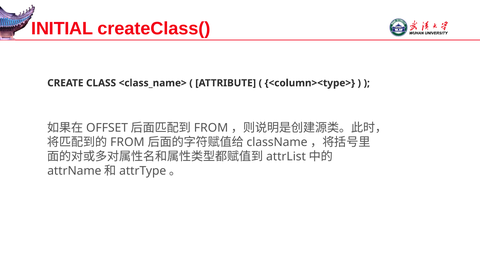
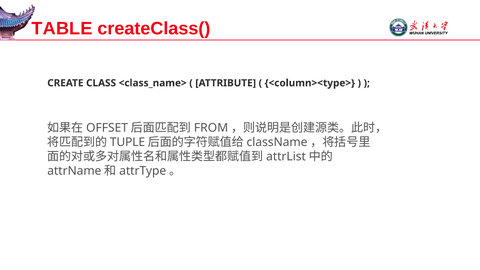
INITIAL: INITIAL -> TABLE
FROM at (127, 142): FROM -> TUPLE
